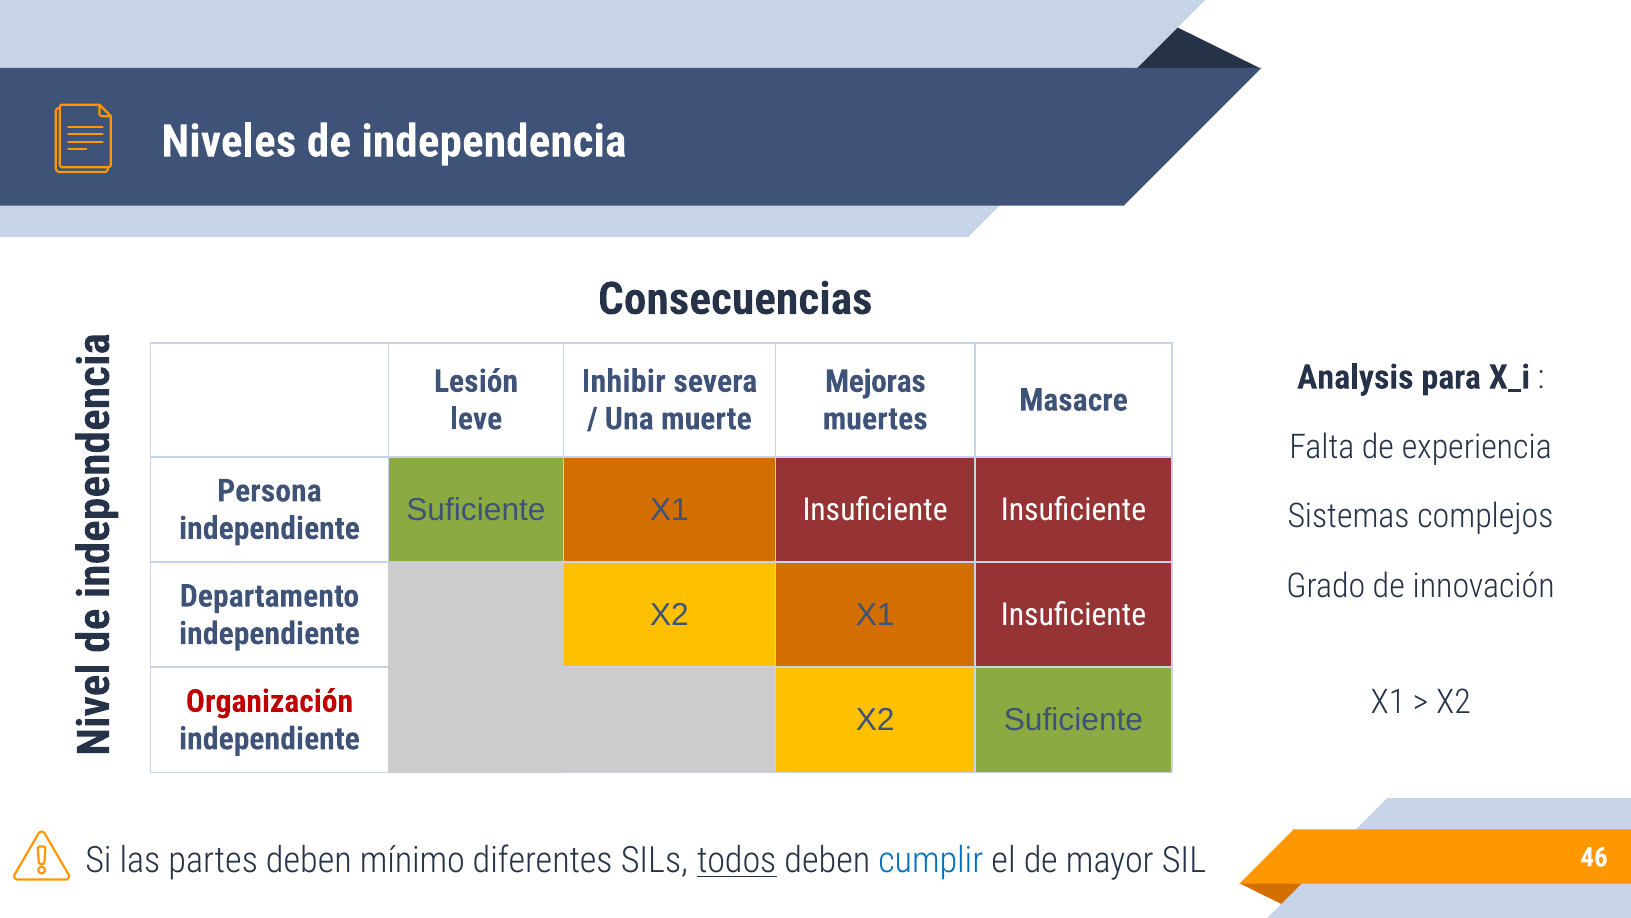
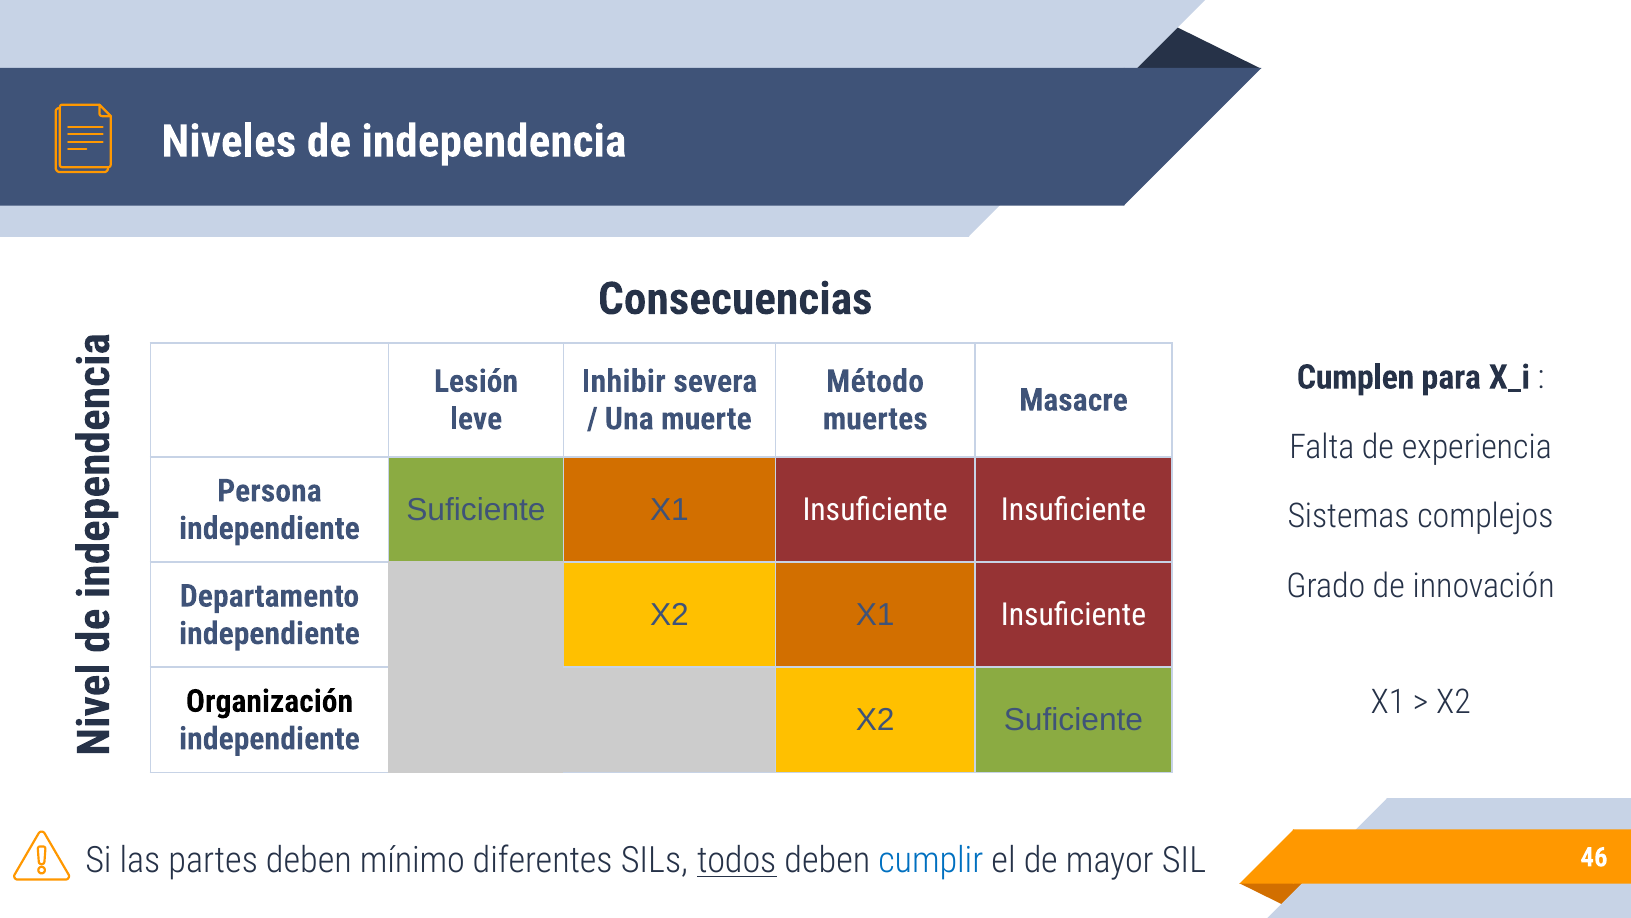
Analysis: Analysis -> Cumplen
Mejoras: Mejoras -> Método
Organización colour: red -> black
